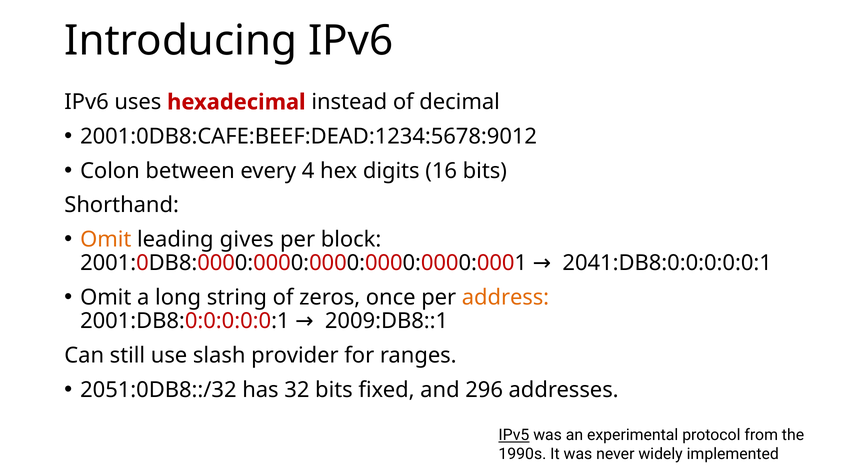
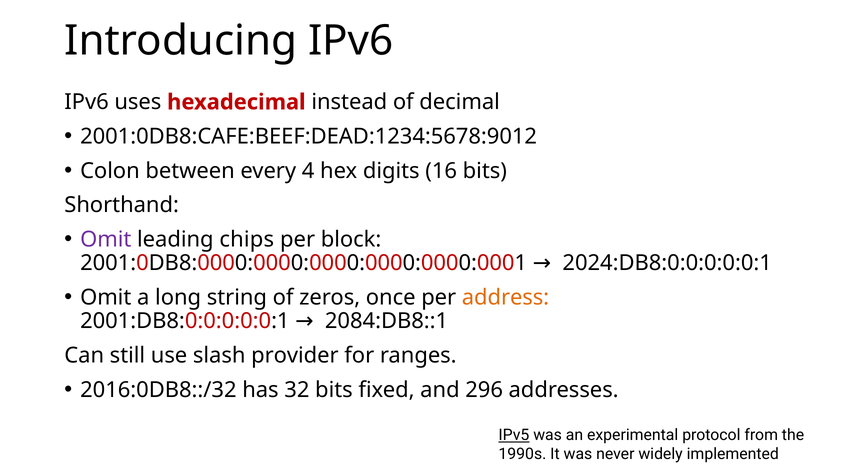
Omit at (106, 239) colour: orange -> purple
gives: gives -> chips
2041:DB8:0:0:0:0:0:1: 2041:DB8:0:0:0:0:0:1 -> 2024:DB8:0:0:0:0:0:1
2009:DB8::1: 2009:DB8::1 -> 2084:DB8::1
2051:0DB8::/32: 2051:0DB8::/32 -> 2016:0DB8::/32
